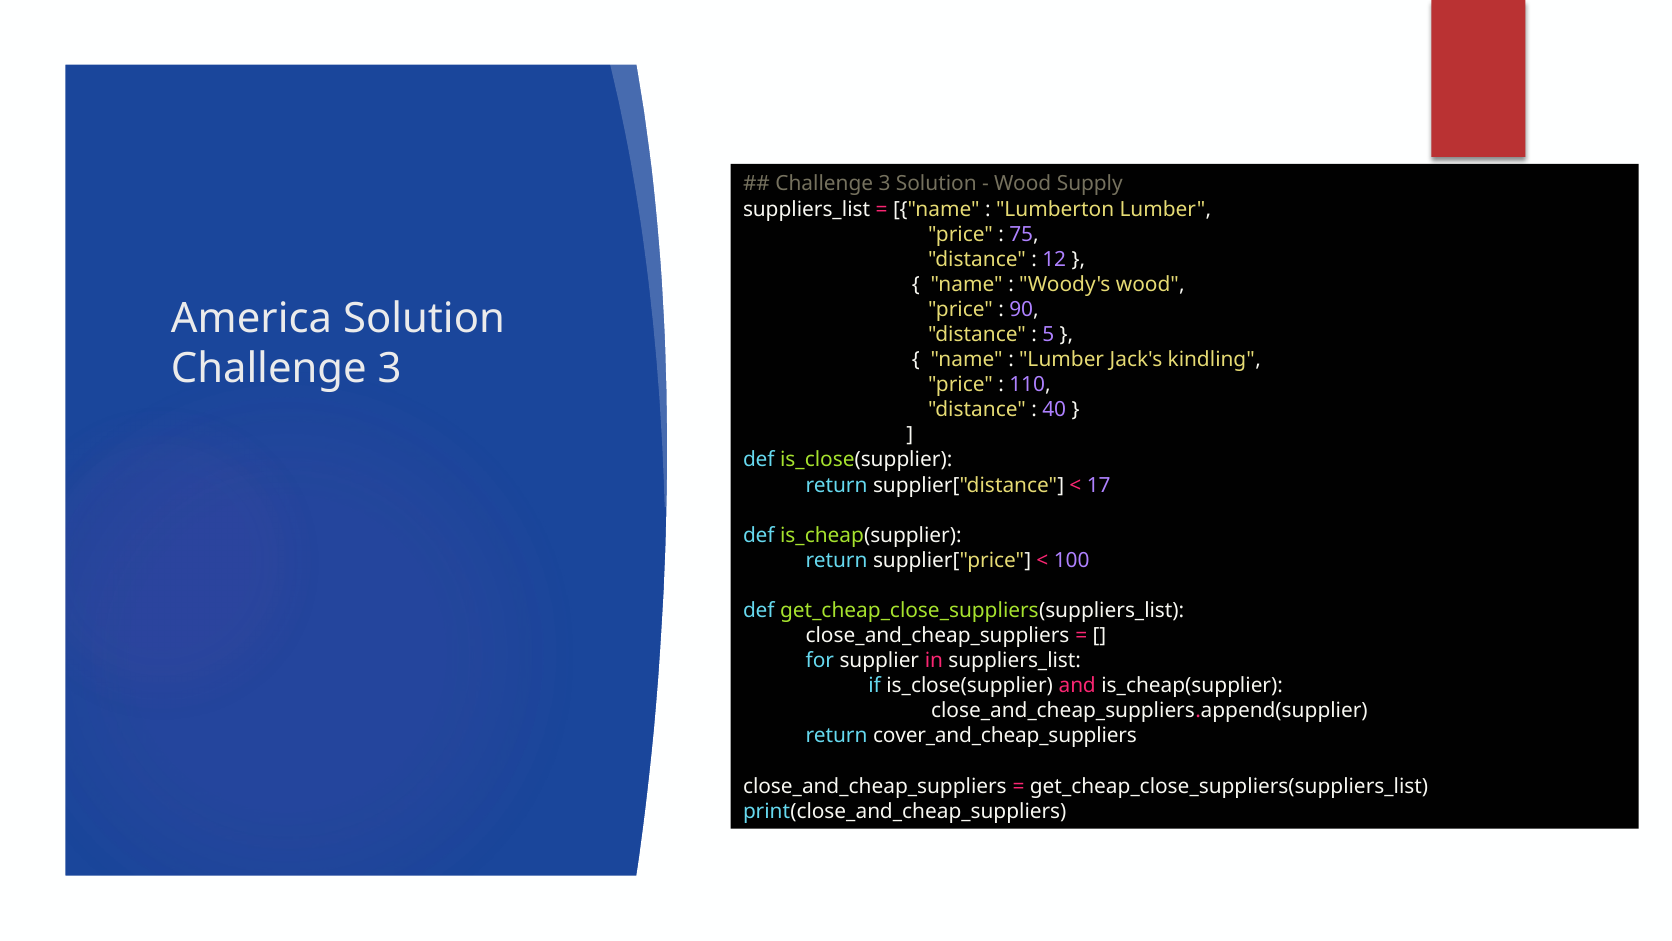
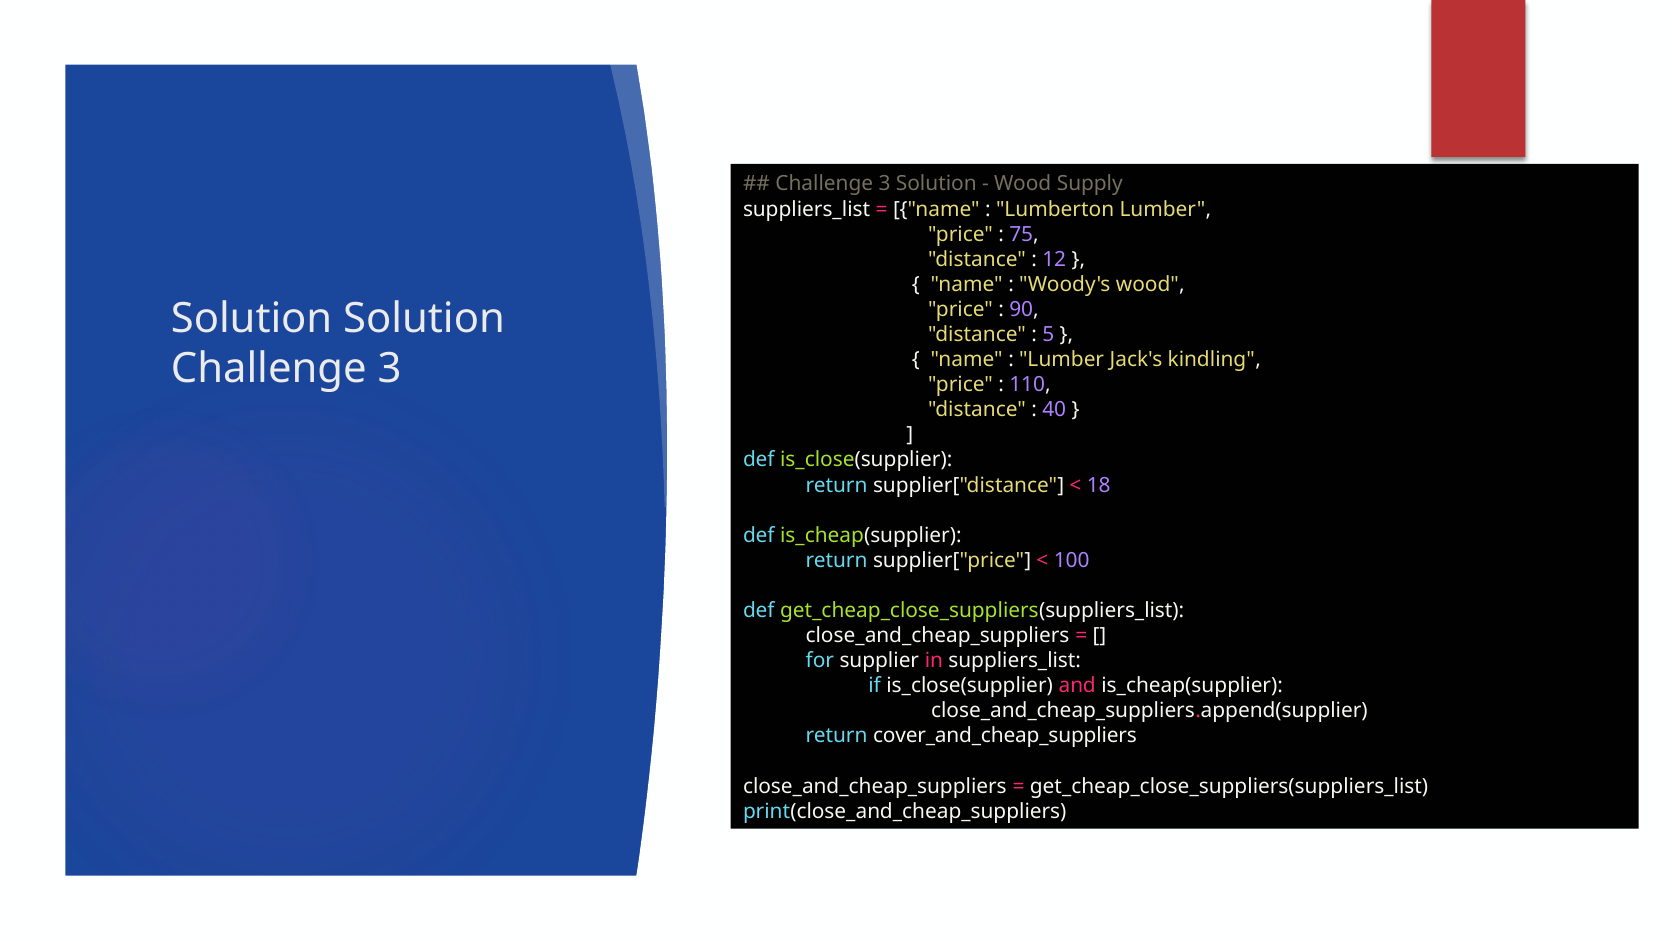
America at (252, 318): America -> Solution
17: 17 -> 18
